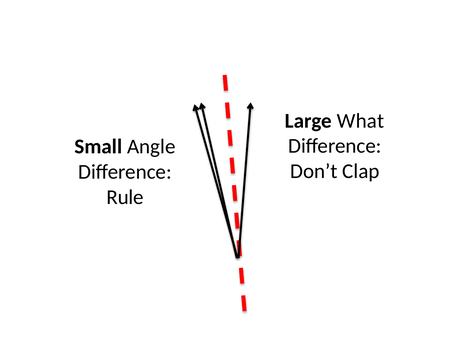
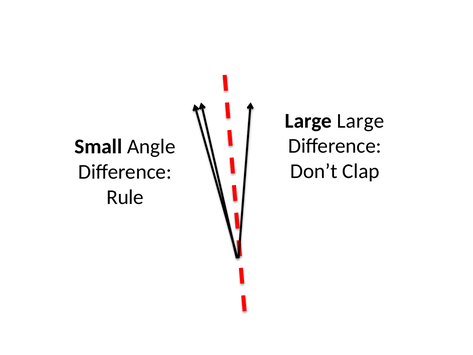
Large What: What -> Large
